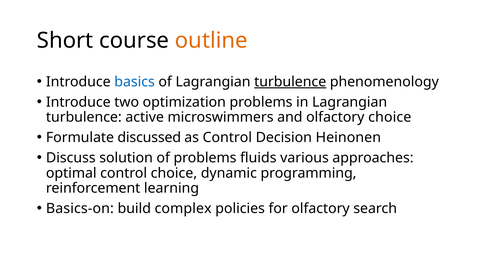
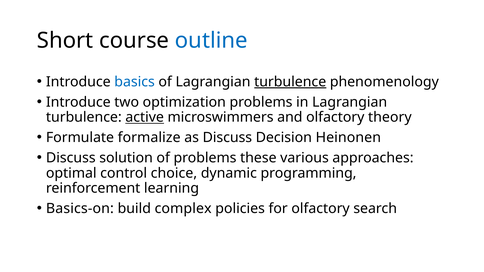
outline colour: orange -> blue
active underline: none -> present
olfactory choice: choice -> theory
discussed: discussed -> formalize
as Control: Control -> Discuss
fluids: fluids -> these
